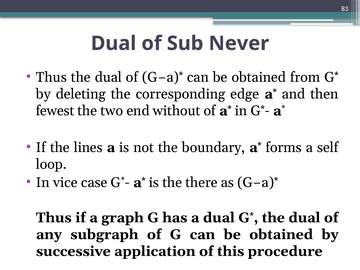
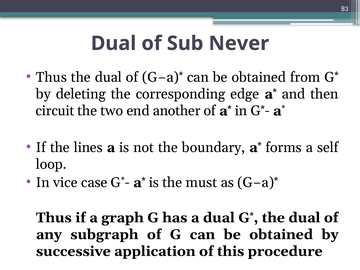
fewest: fewest -> circuit
without: without -> another
there: there -> must
